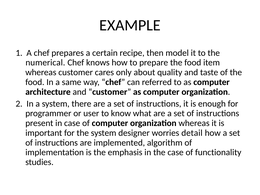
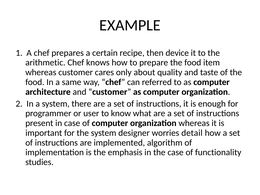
model: model -> device
numerical: numerical -> arithmetic
